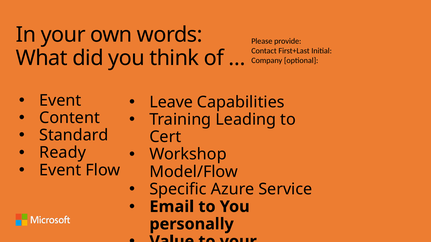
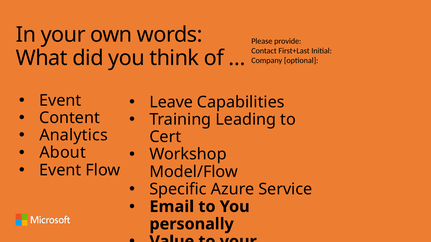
Standard: Standard -> Analytics
Ready: Ready -> About
